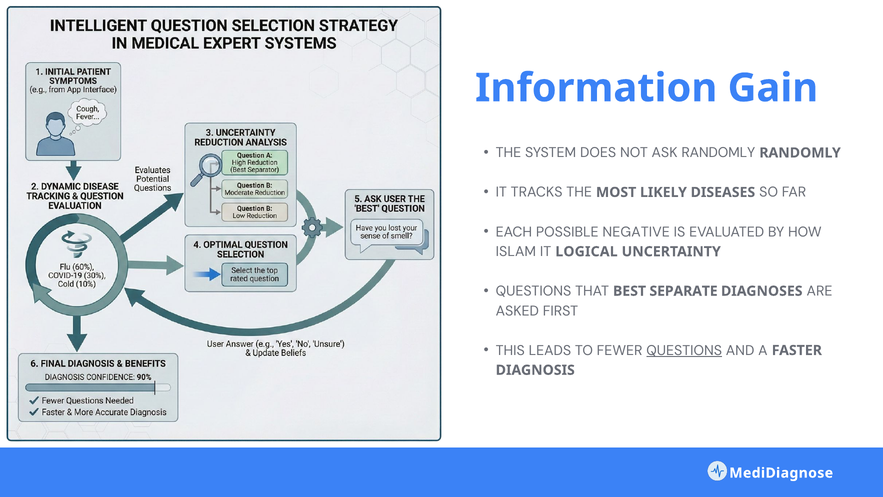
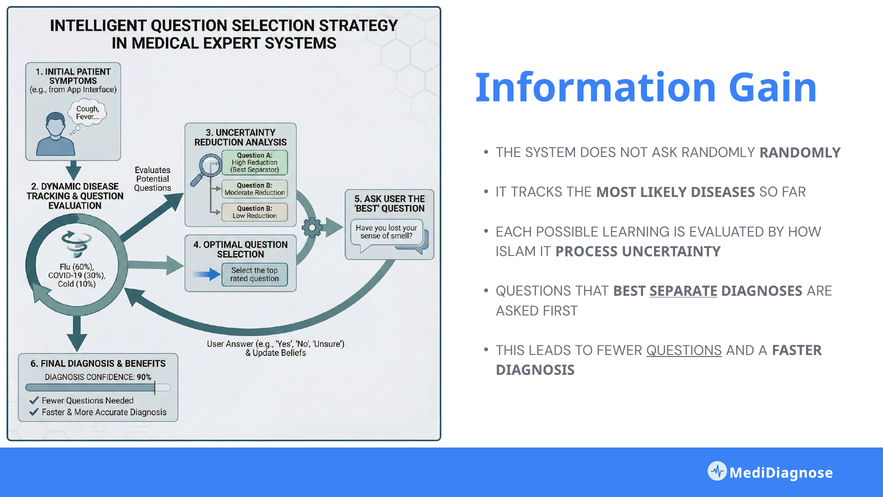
NEGATIVE: NEGATIVE -> LEARNING
LOGICAL: LOGICAL -> PROCESS
SEPARATE underline: none -> present
